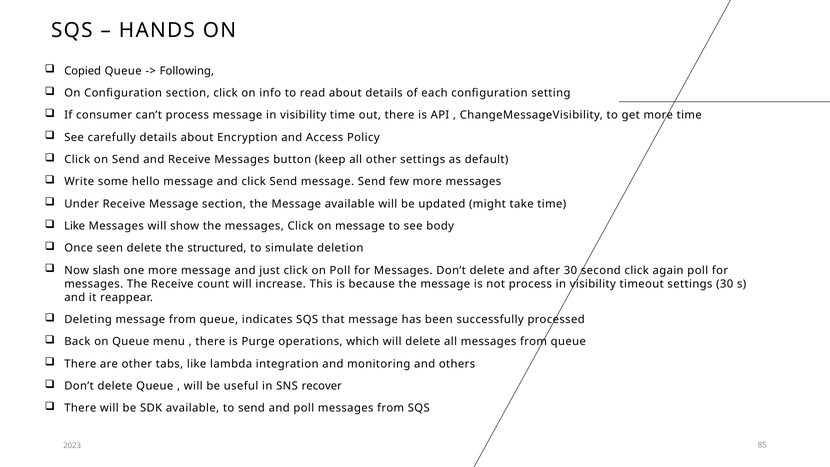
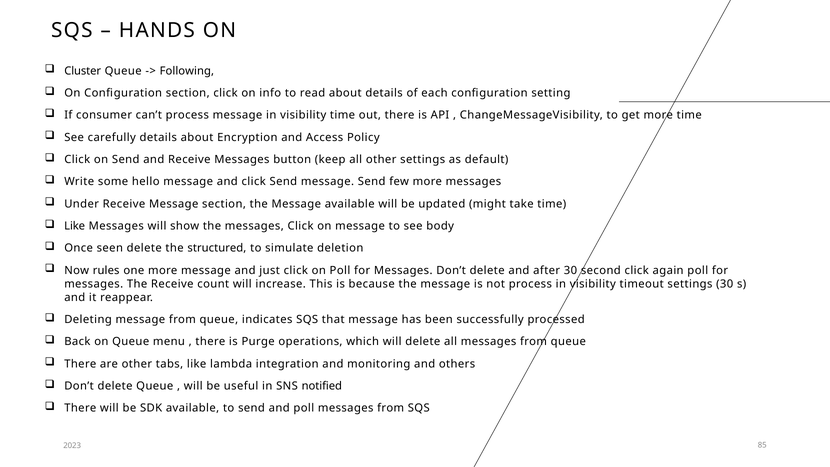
Copied: Copied -> Cluster
slash: slash -> rules
recover: recover -> notified
